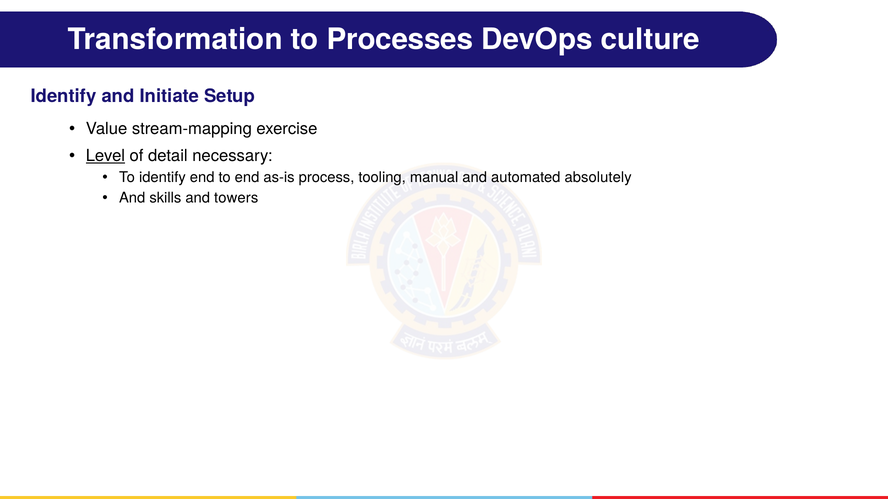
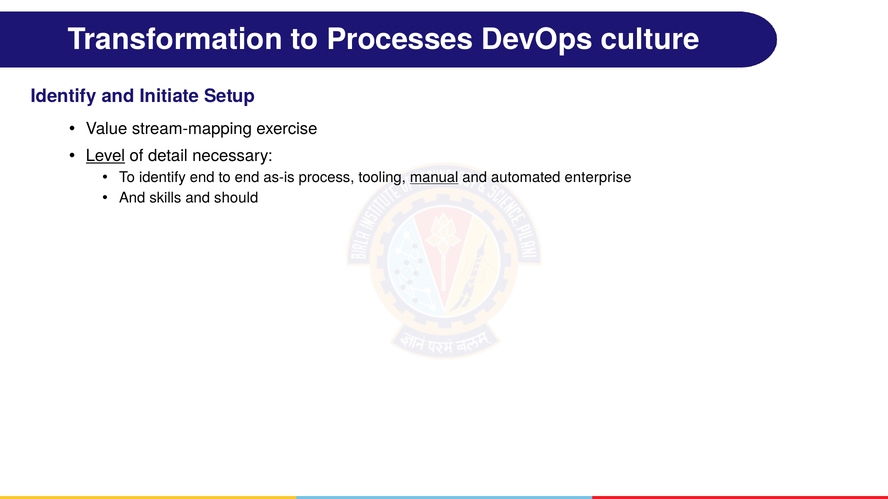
manual underline: none -> present
absolutely: absolutely -> enterprise
towers: towers -> should
